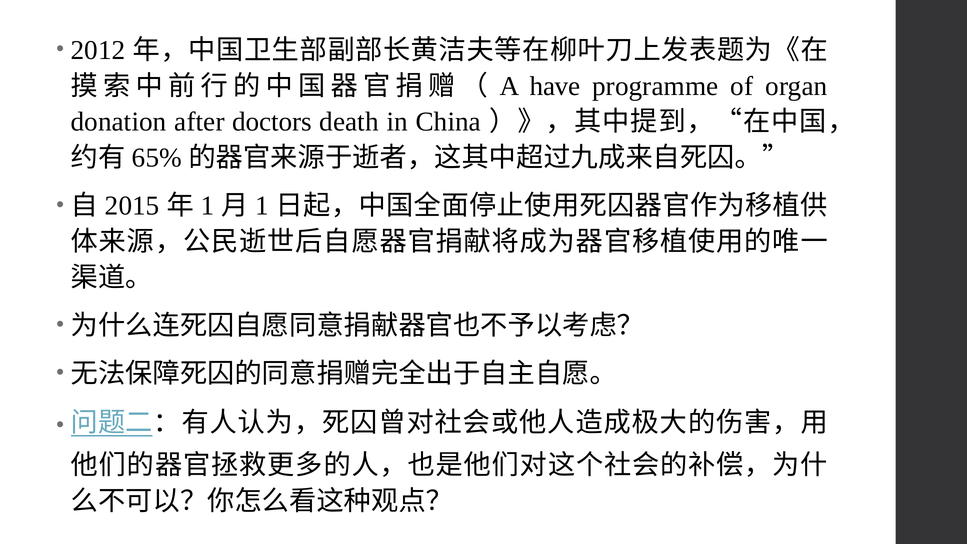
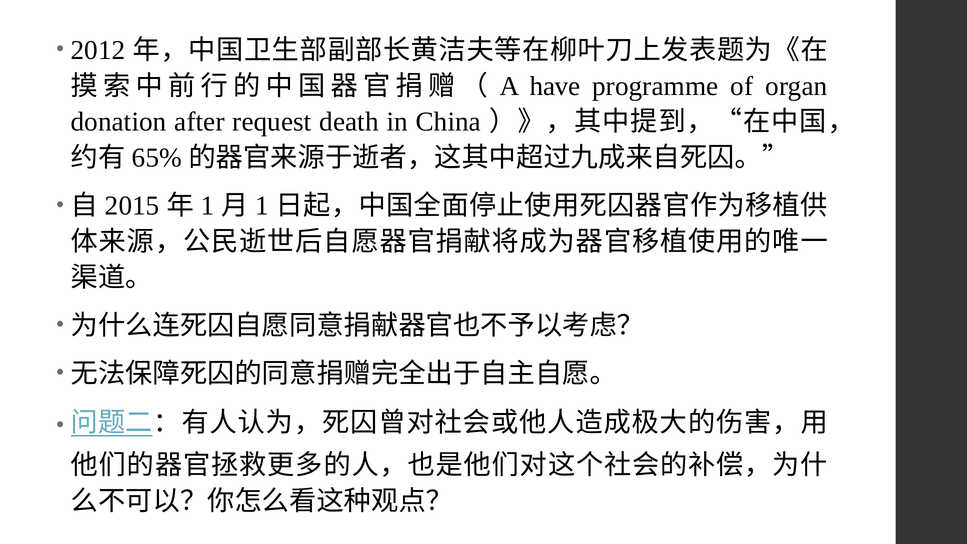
doctors: doctors -> request
